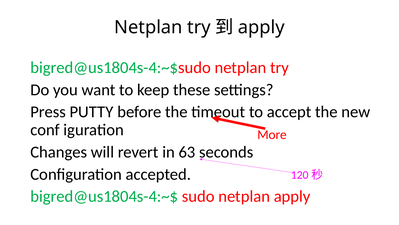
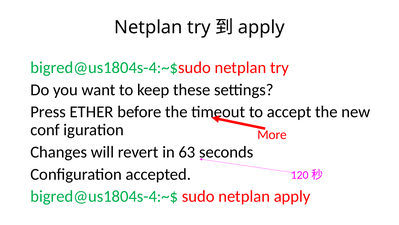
PUTTY: PUTTY -> ETHER
